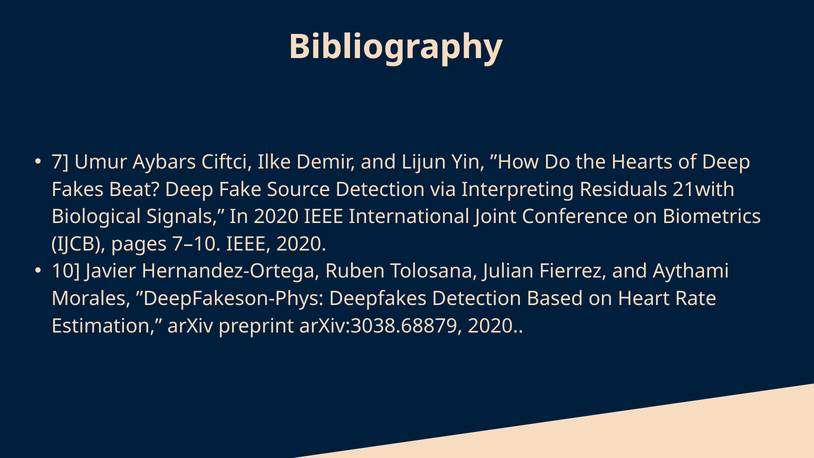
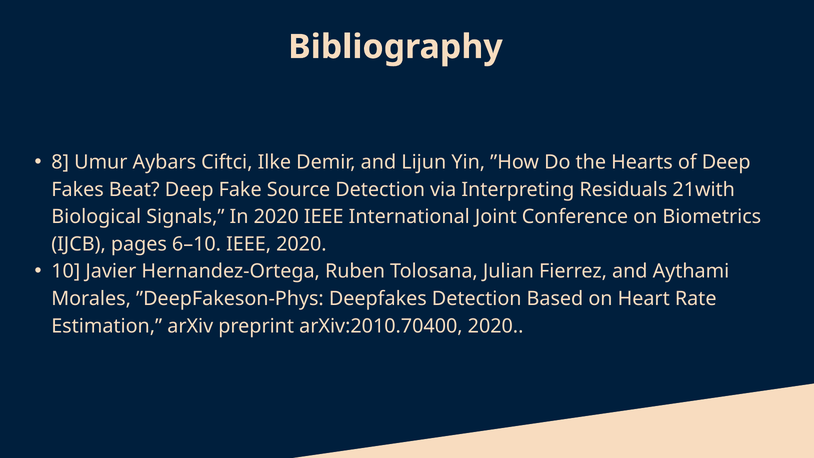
7: 7 -> 8
7–10: 7–10 -> 6–10
arXiv:3038.68879: arXiv:3038.68879 -> arXiv:2010.70400
